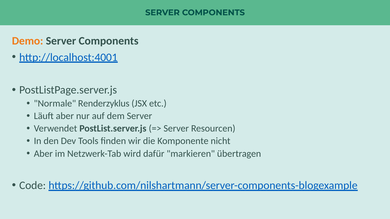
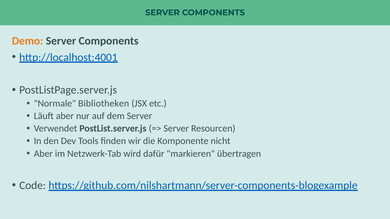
Renderzyklus: Renderzyklus -> Bibliotheken
